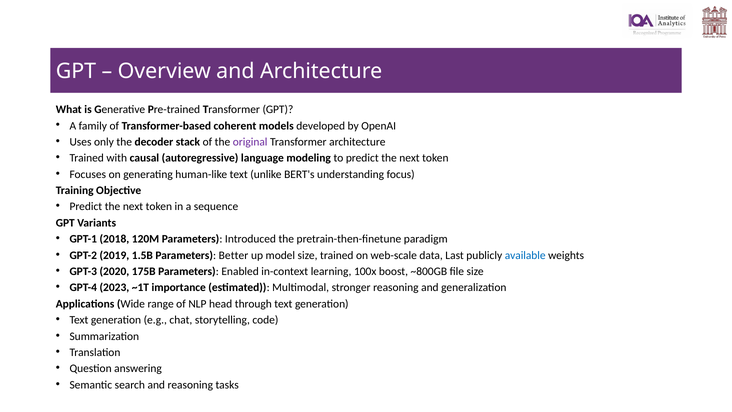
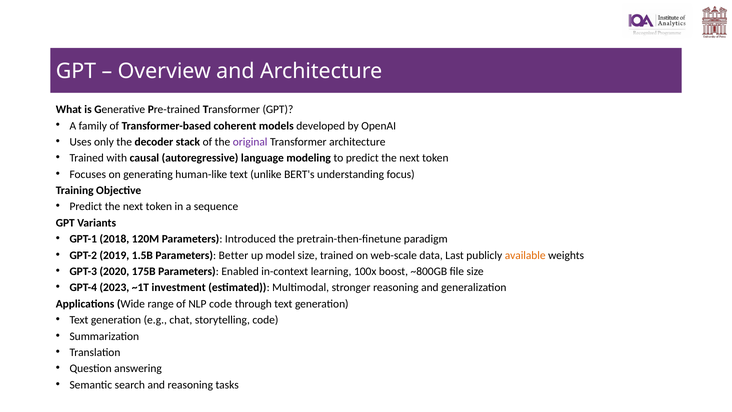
available colour: blue -> orange
importance: importance -> investment
NLP head: head -> code
